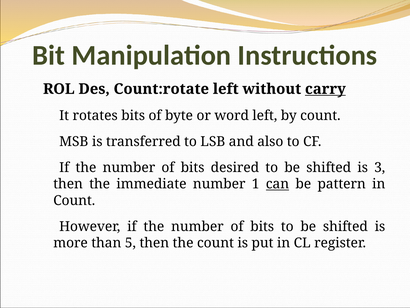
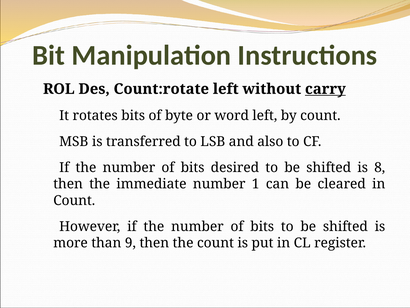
3: 3 -> 8
can underline: present -> none
pattern: pattern -> cleared
5: 5 -> 9
